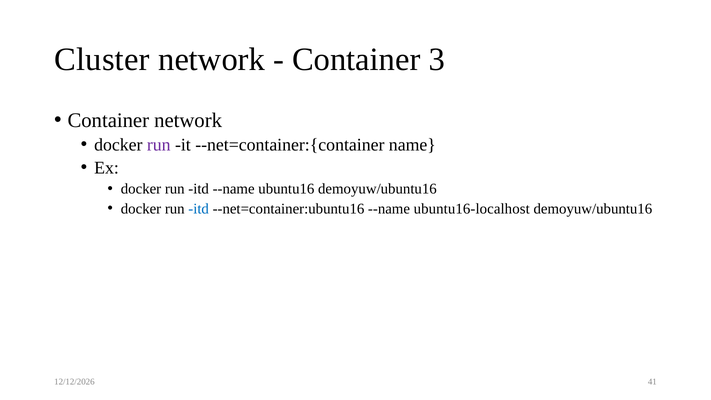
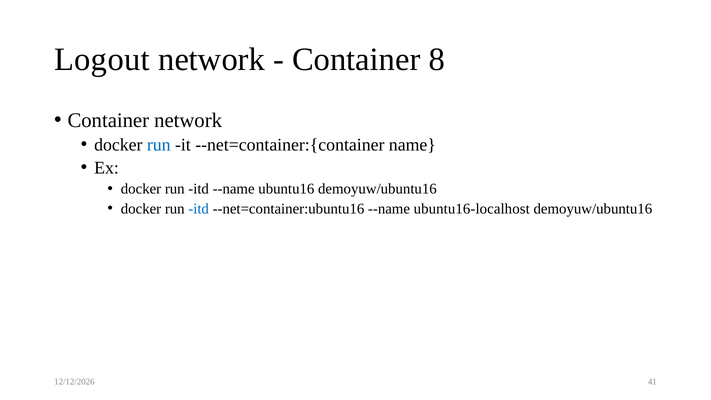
Cluster: Cluster -> Logout
3: 3 -> 8
run at (159, 145) colour: purple -> blue
